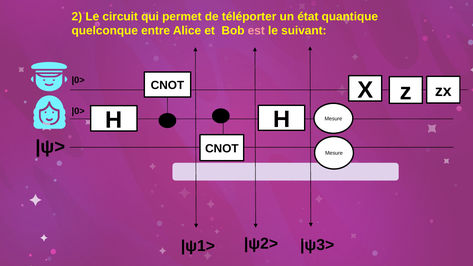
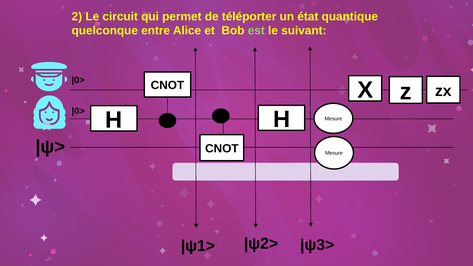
est colour: pink -> light green
